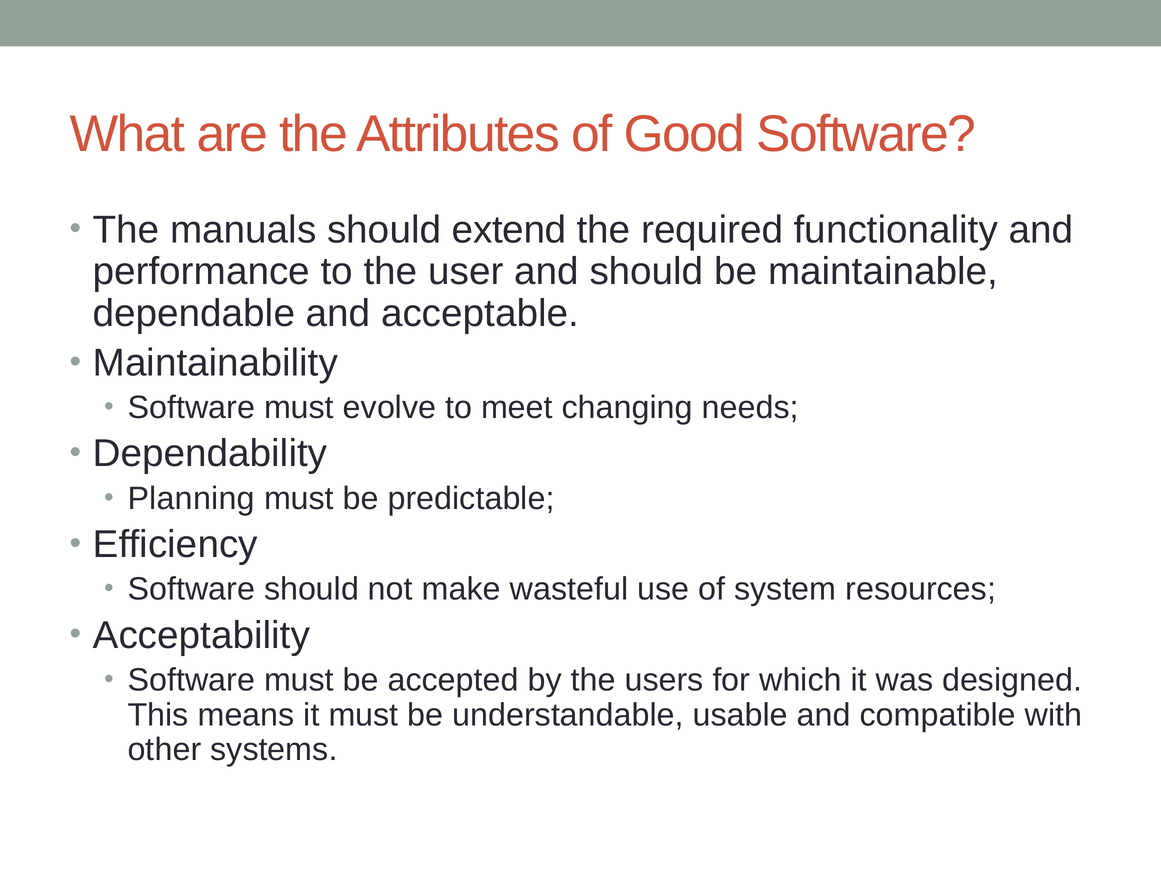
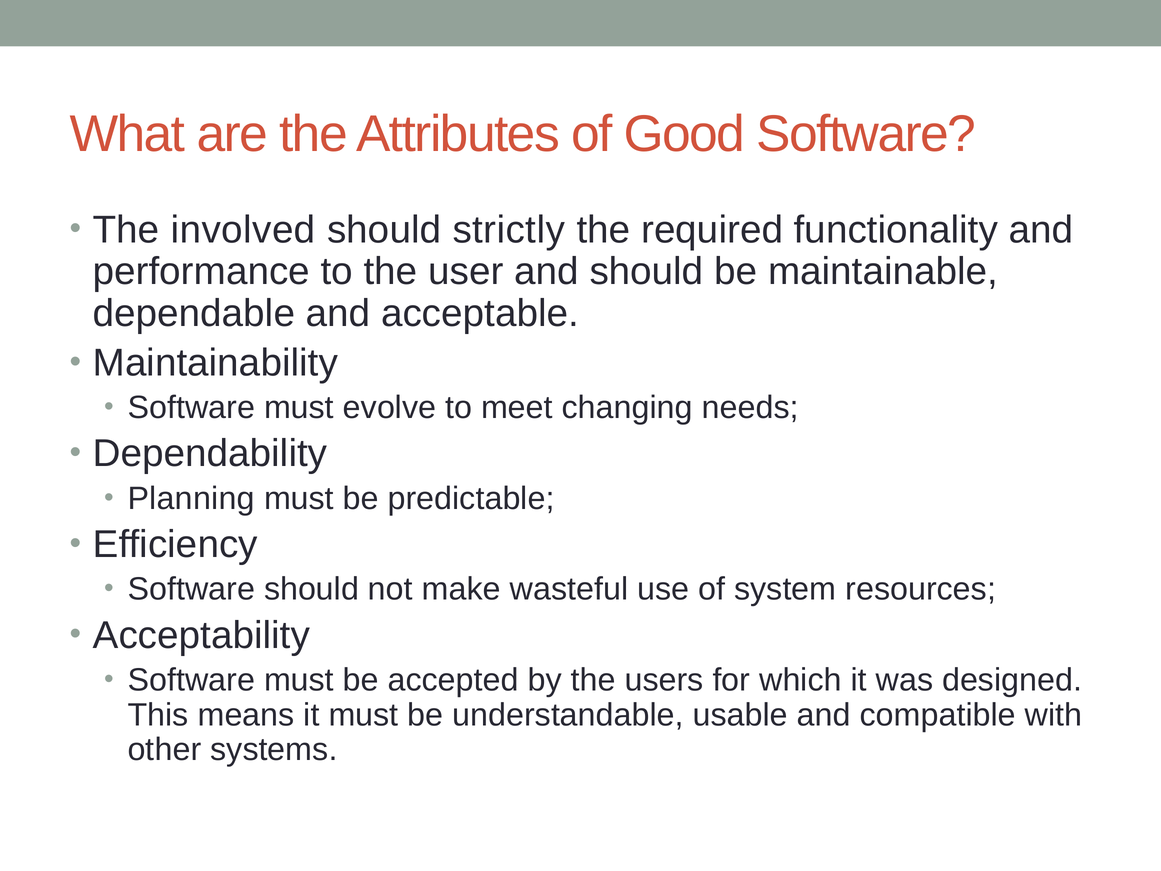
manuals: manuals -> involved
extend: extend -> strictly
